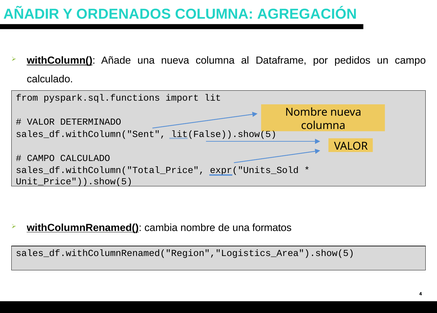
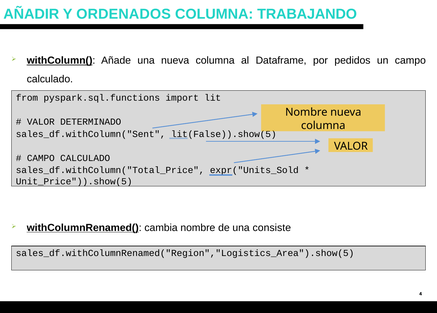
AGREGACIÓN: AGREGACIÓN -> TRABAJANDO
formatos: formatos -> consiste
